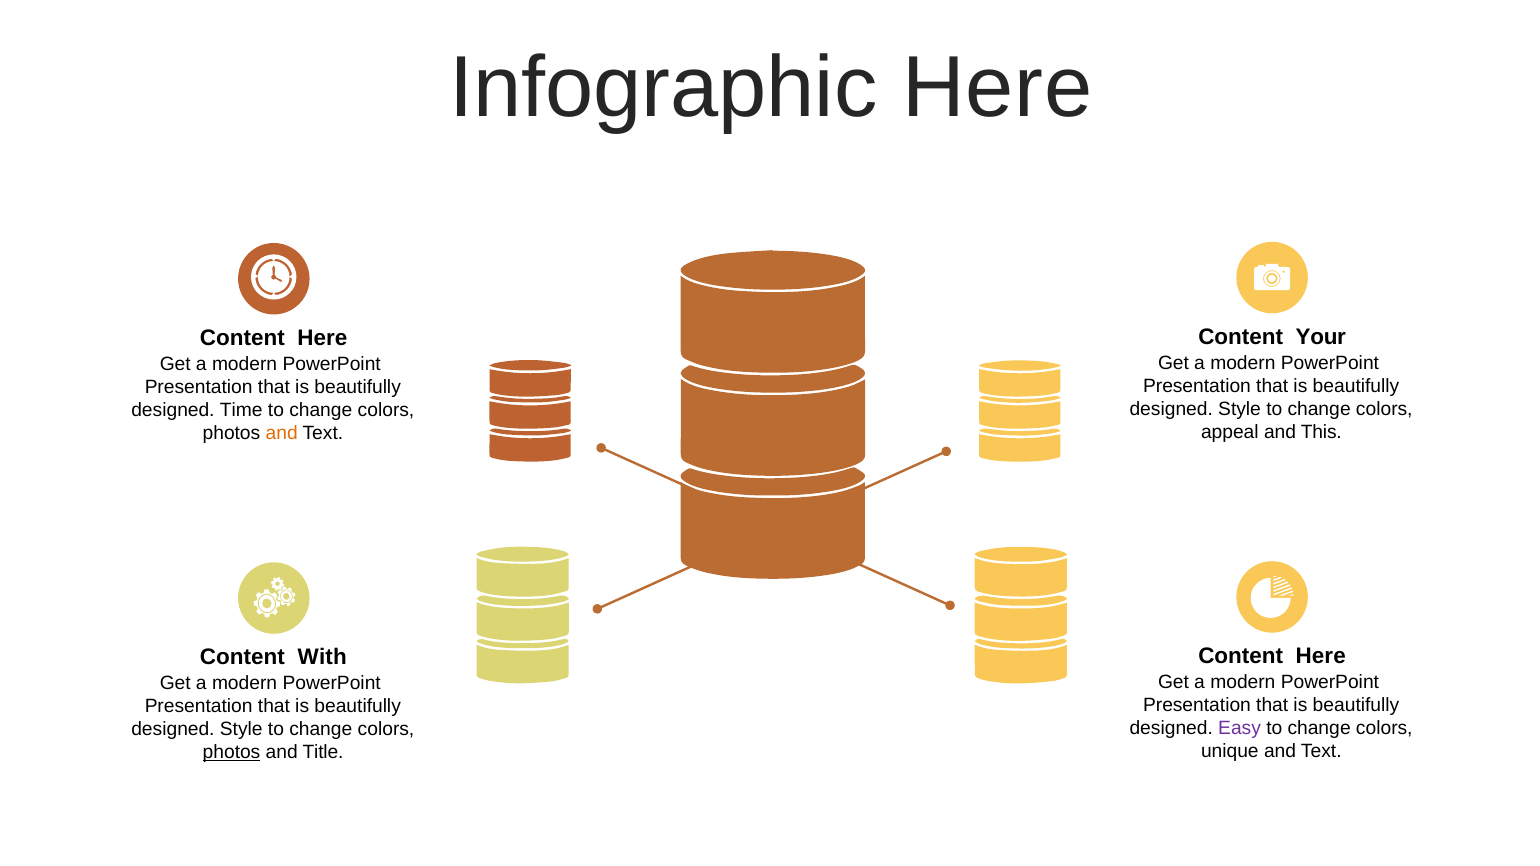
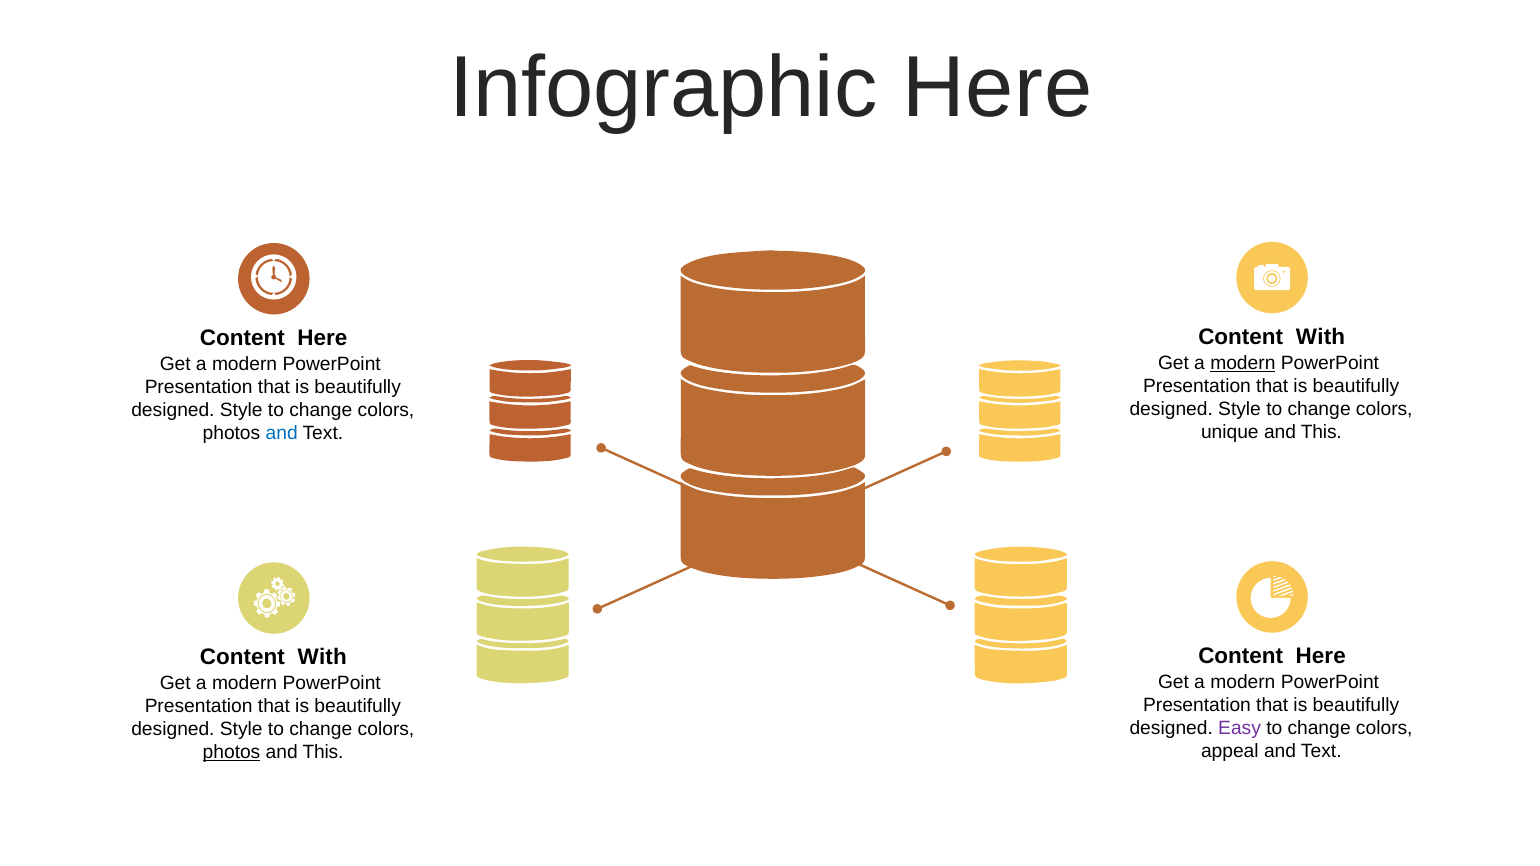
Your at (1321, 337): Your -> With
modern at (1243, 363) underline: none -> present
Time at (241, 410): Time -> Style
appeal: appeal -> unique
and at (282, 433) colour: orange -> blue
unique: unique -> appeal
Title at (323, 753): Title -> This
